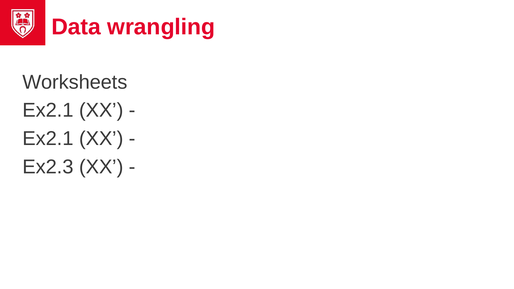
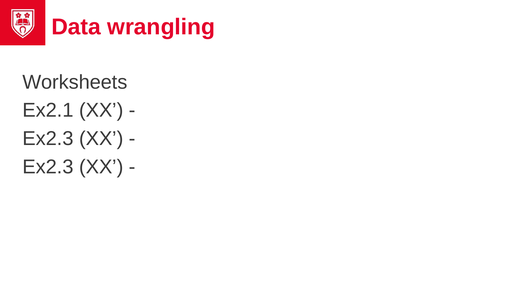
Ex2.1 at (48, 139): Ex2.1 -> Ex2.3
